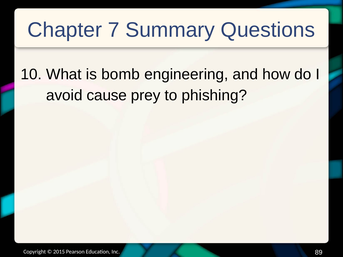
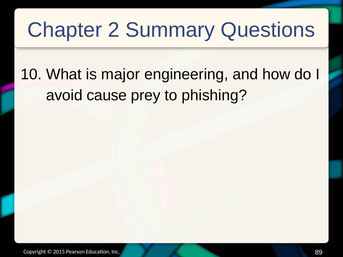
7: 7 -> 2
bomb: bomb -> major
